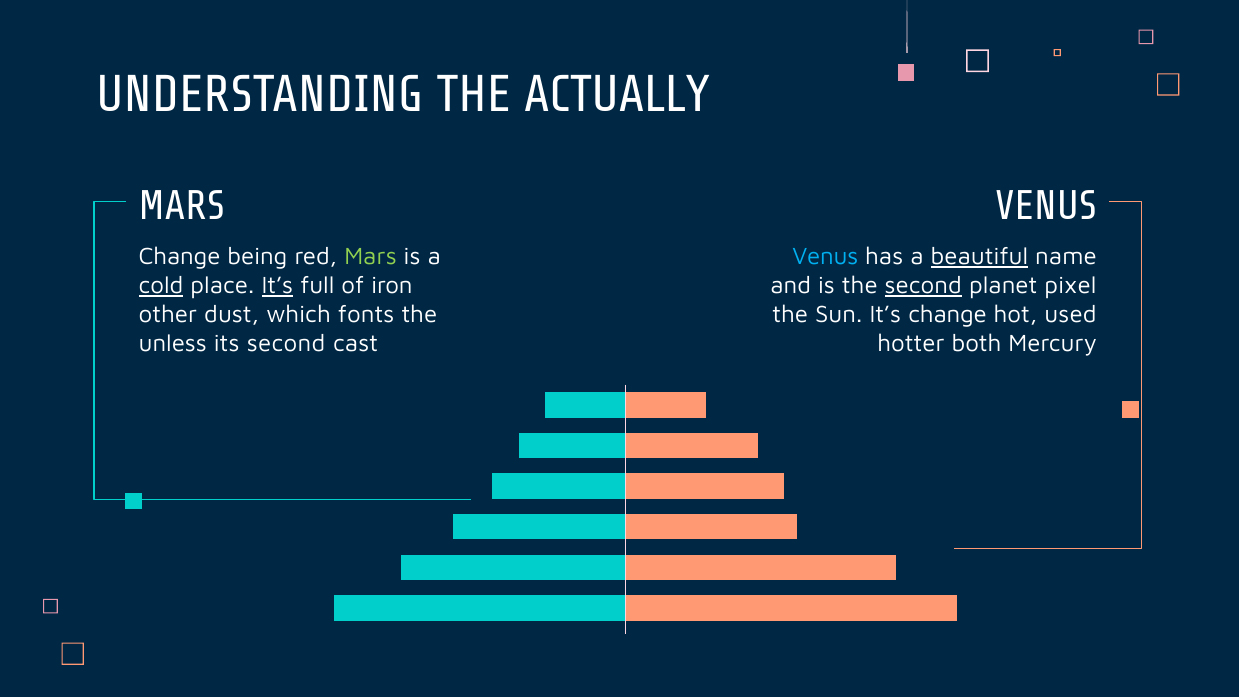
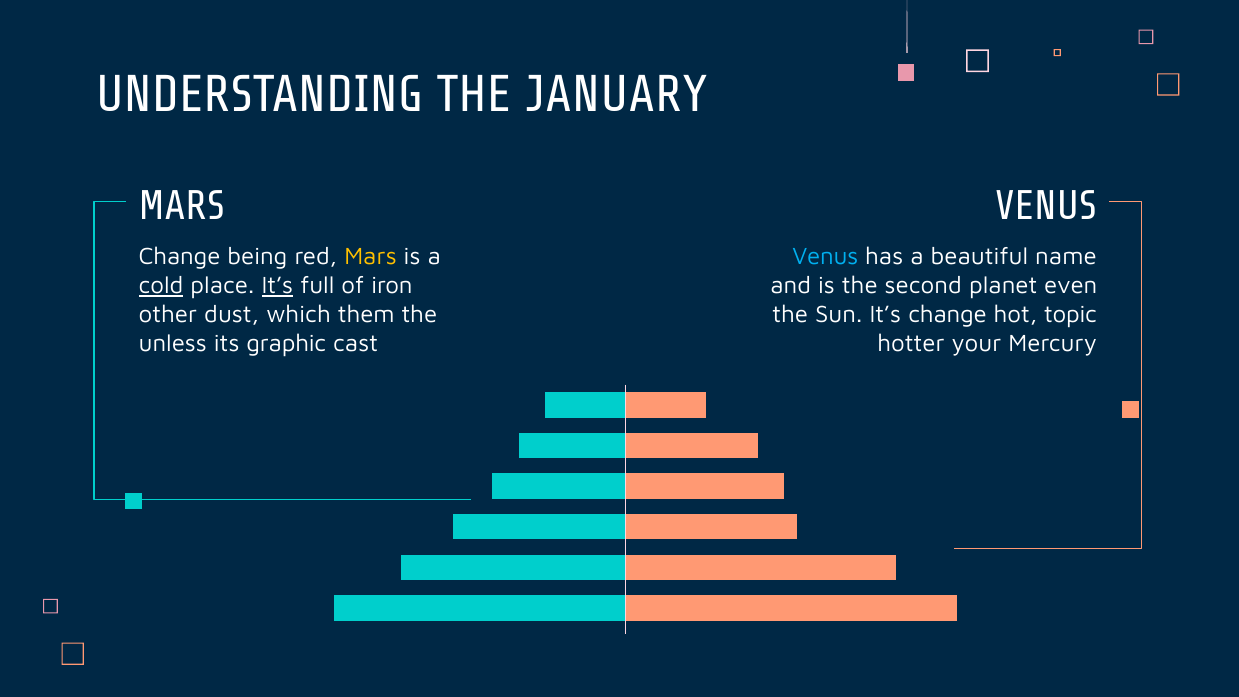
ACTUALLY: ACTUALLY -> JANUARY
Mars at (371, 257) colour: light green -> yellow
beautiful underline: present -> none
second at (923, 286) underline: present -> none
pixel: pixel -> even
fonts: fonts -> them
used: used -> topic
its second: second -> graphic
both: both -> your
